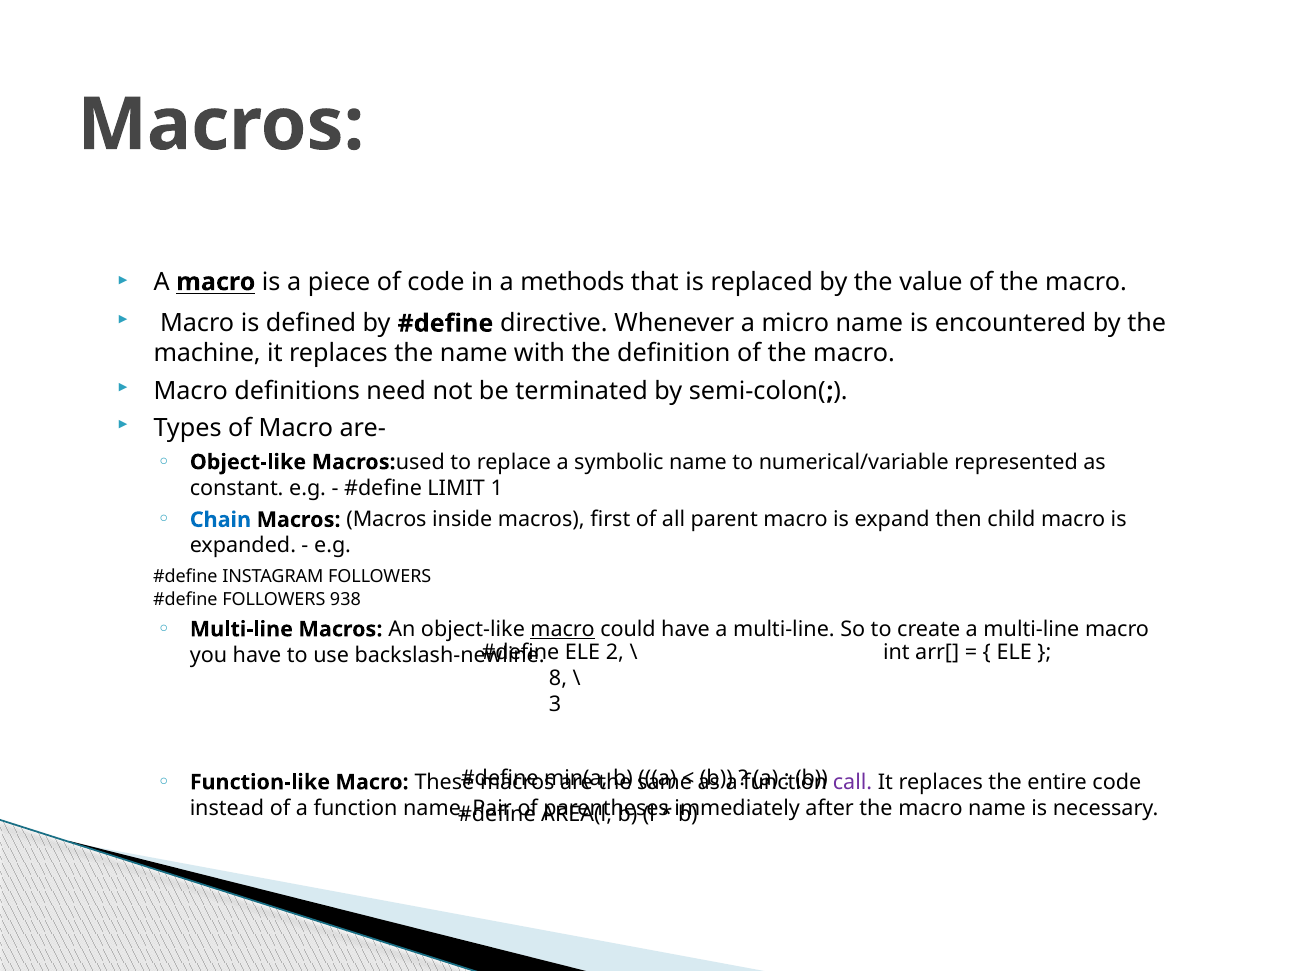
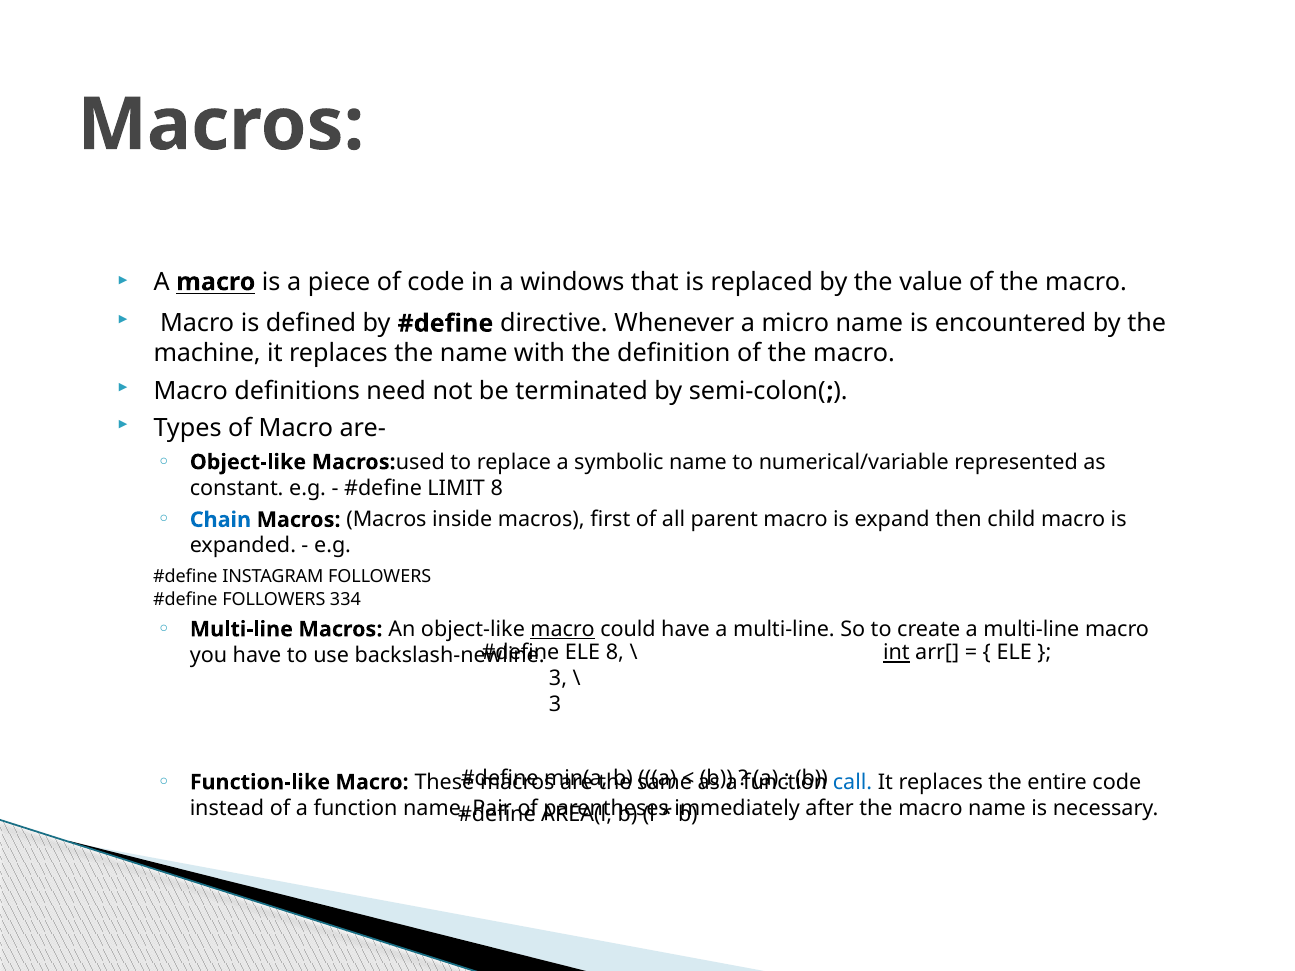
methods: methods -> windows
LIMIT 1: 1 -> 8
938: 938 -> 334
ELE 2: 2 -> 8
int underline: none -> present
8 at (558, 679): 8 -> 3
call colour: purple -> blue
